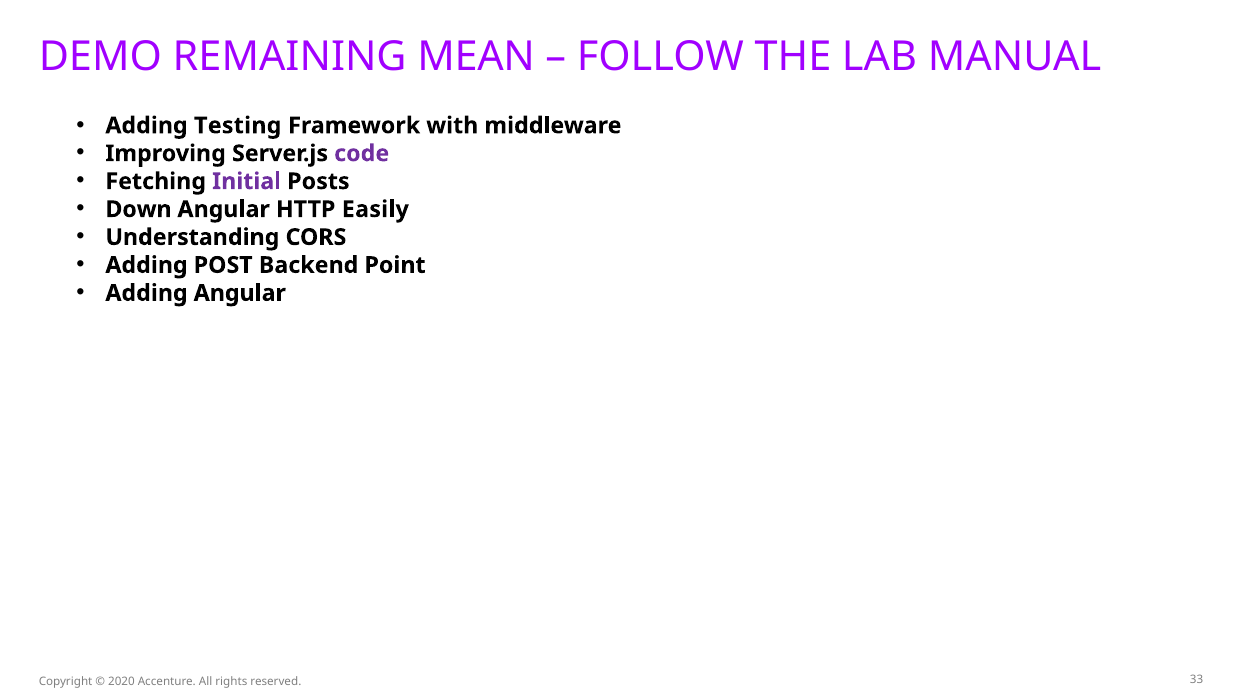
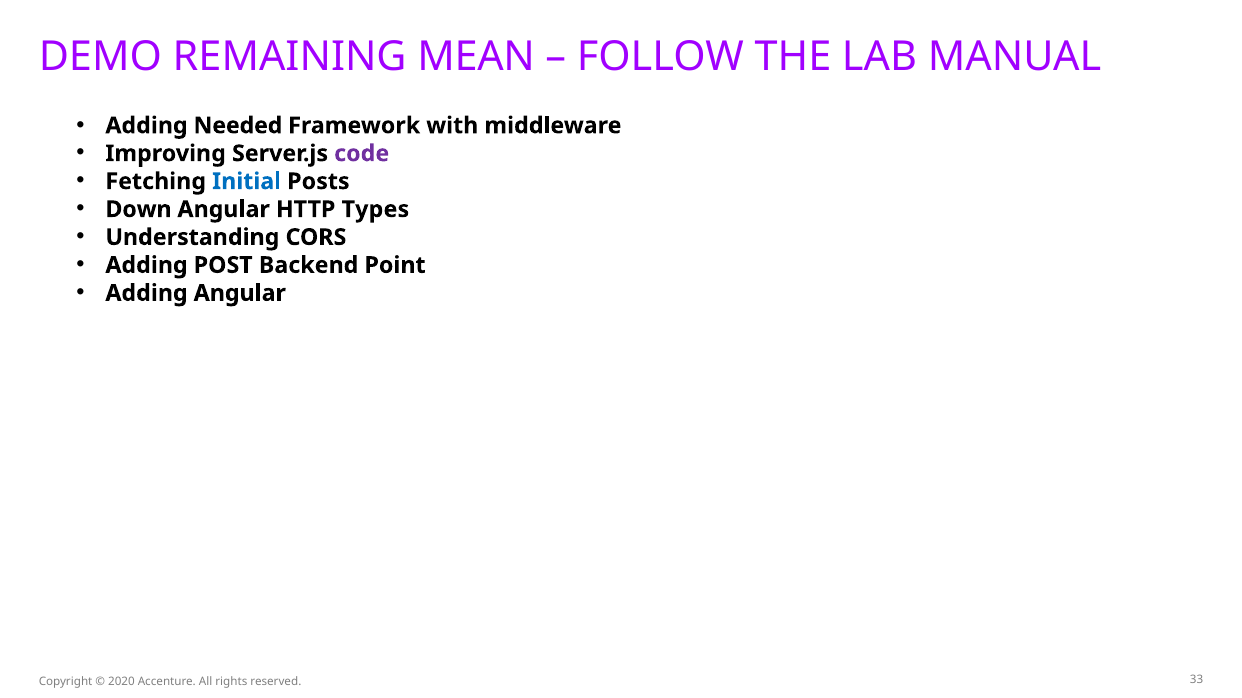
Testing: Testing -> Needed
Initial colour: purple -> blue
Easily: Easily -> Types
